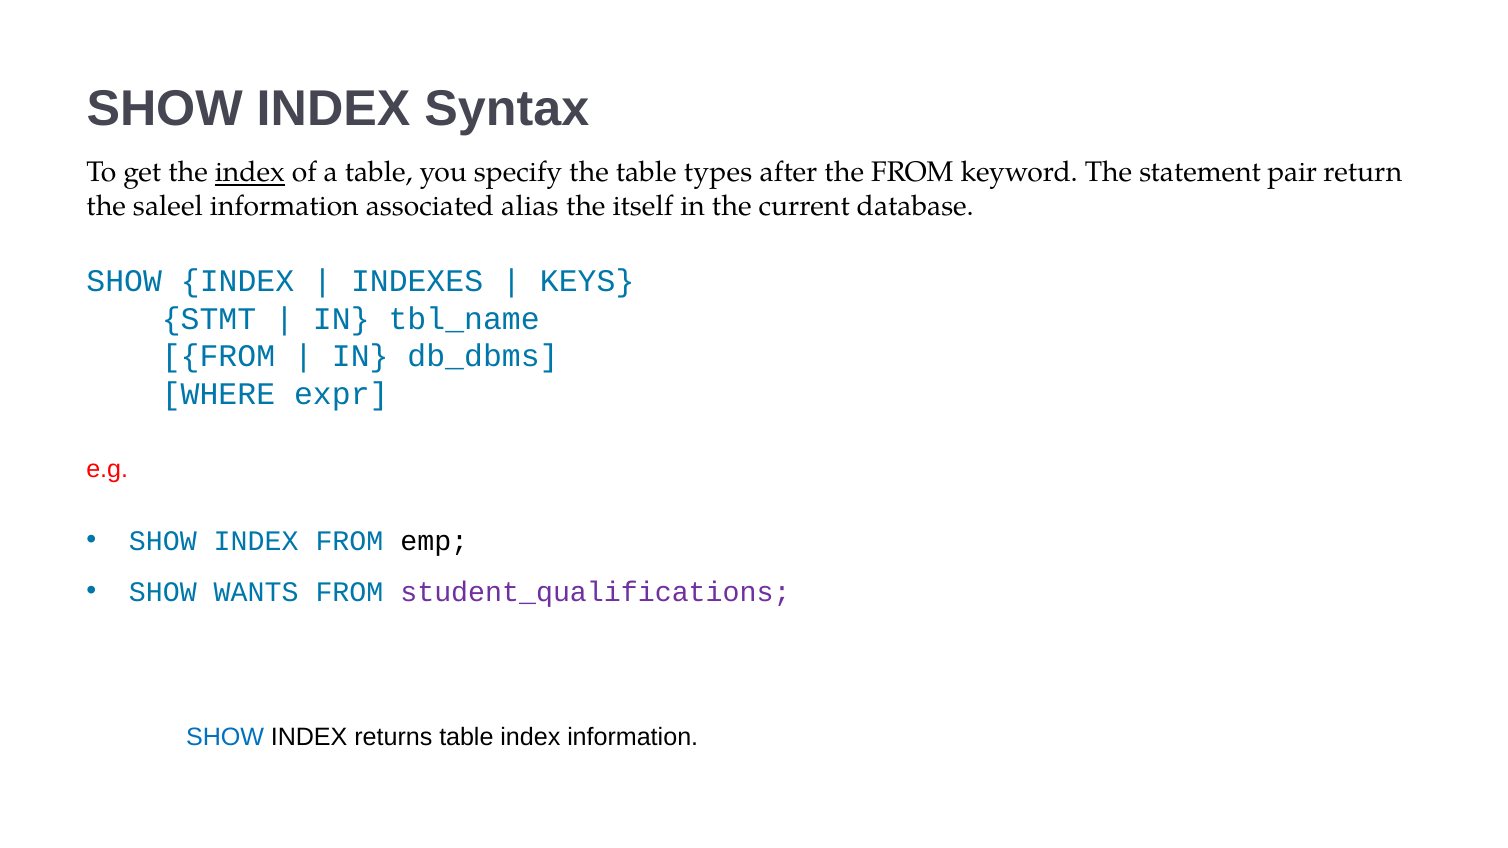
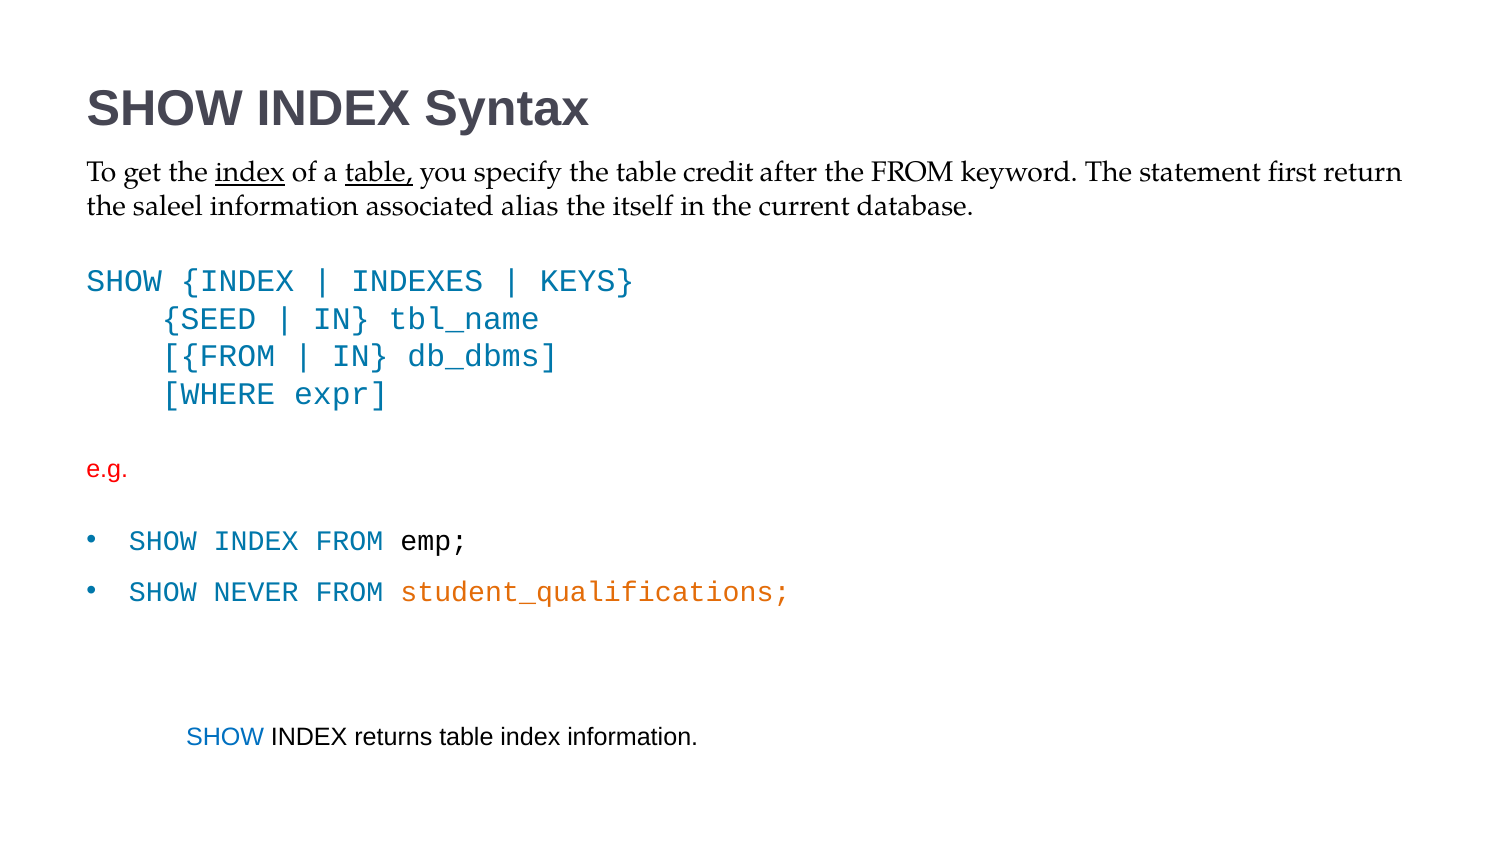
table at (379, 173) underline: none -> present
types: types -> credit
pair: pair -> first
STMT: STMT -> SEED
WANTS: WANTS -> NEVER
student_qualifications colour: purple -> orange
